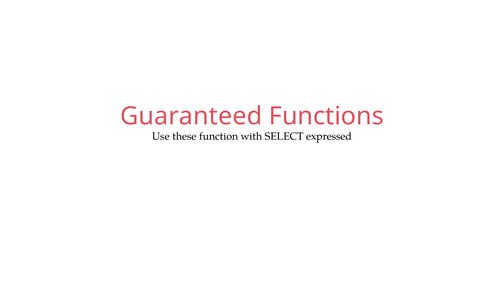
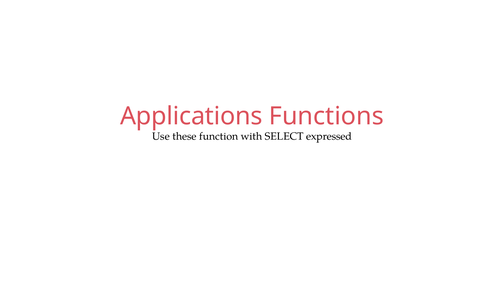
Guaranteed: Guaranteed -> Applications
